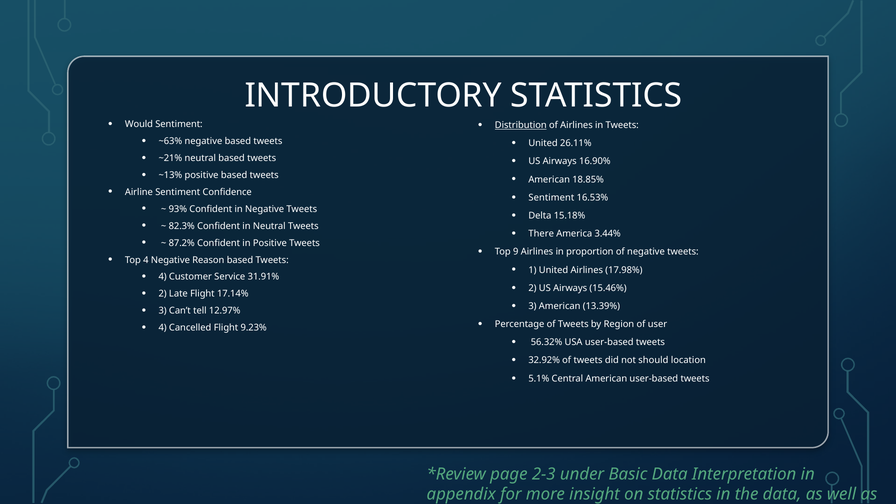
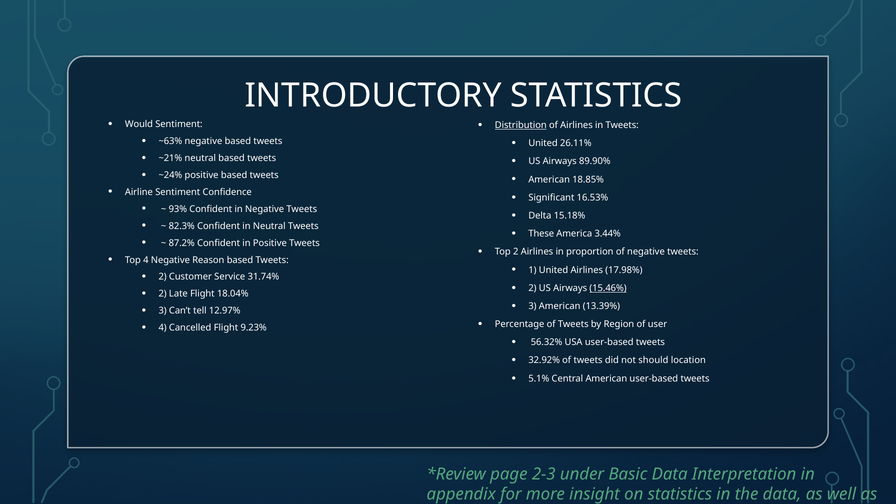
16.90%: 16.90% -> 89.90%
~13%: ~13% -> ~24%
Sentiment at (551, 198): Sentiment -> Significant
There: There -> These
Top 9: 9 -> 2
4 at (163, 277): 4 -> 2
31.91%: 31.91% -> 31.74%
15.46% underline: none -> present
17.14%: 17.14% -> 18.04%
